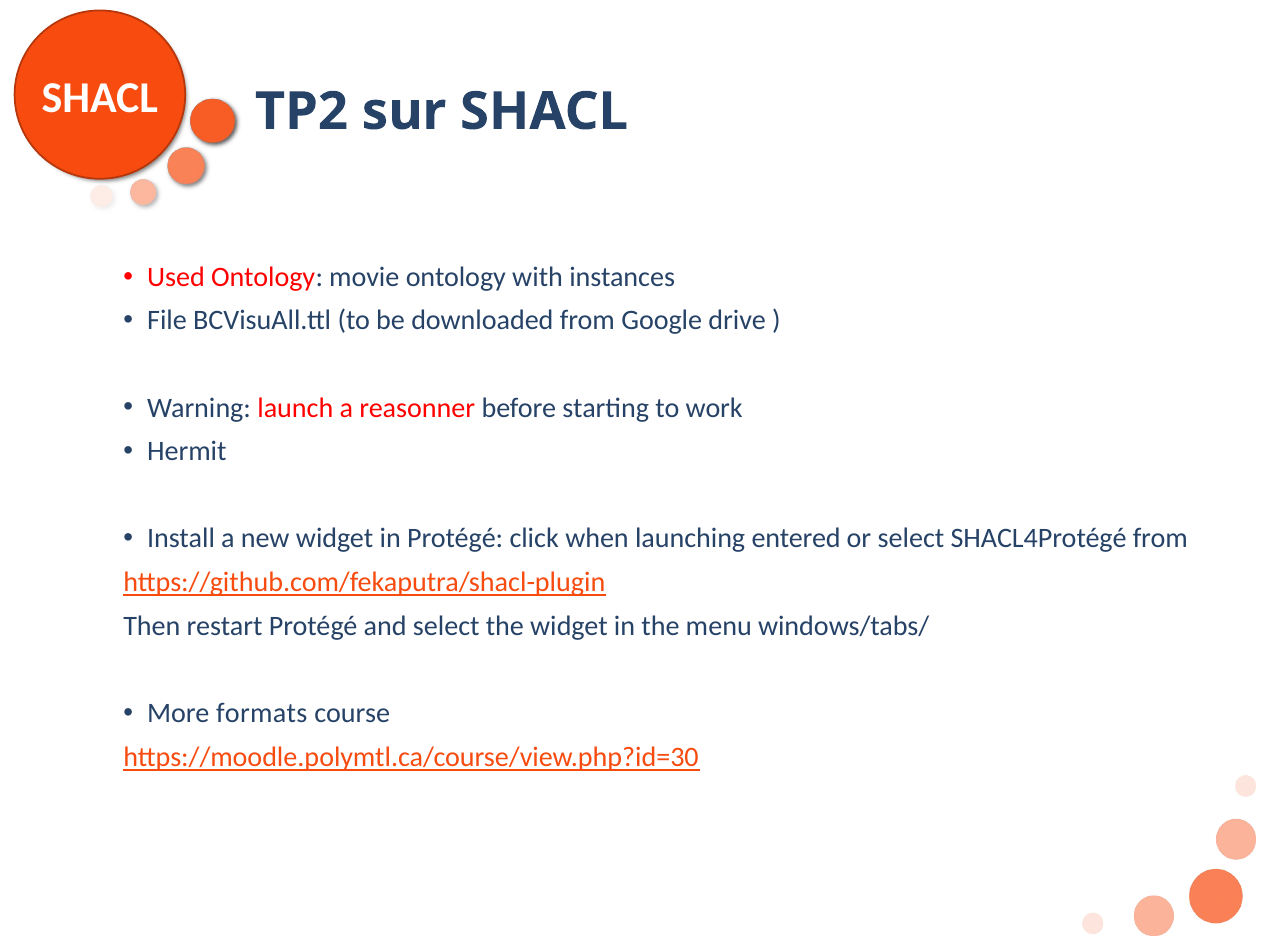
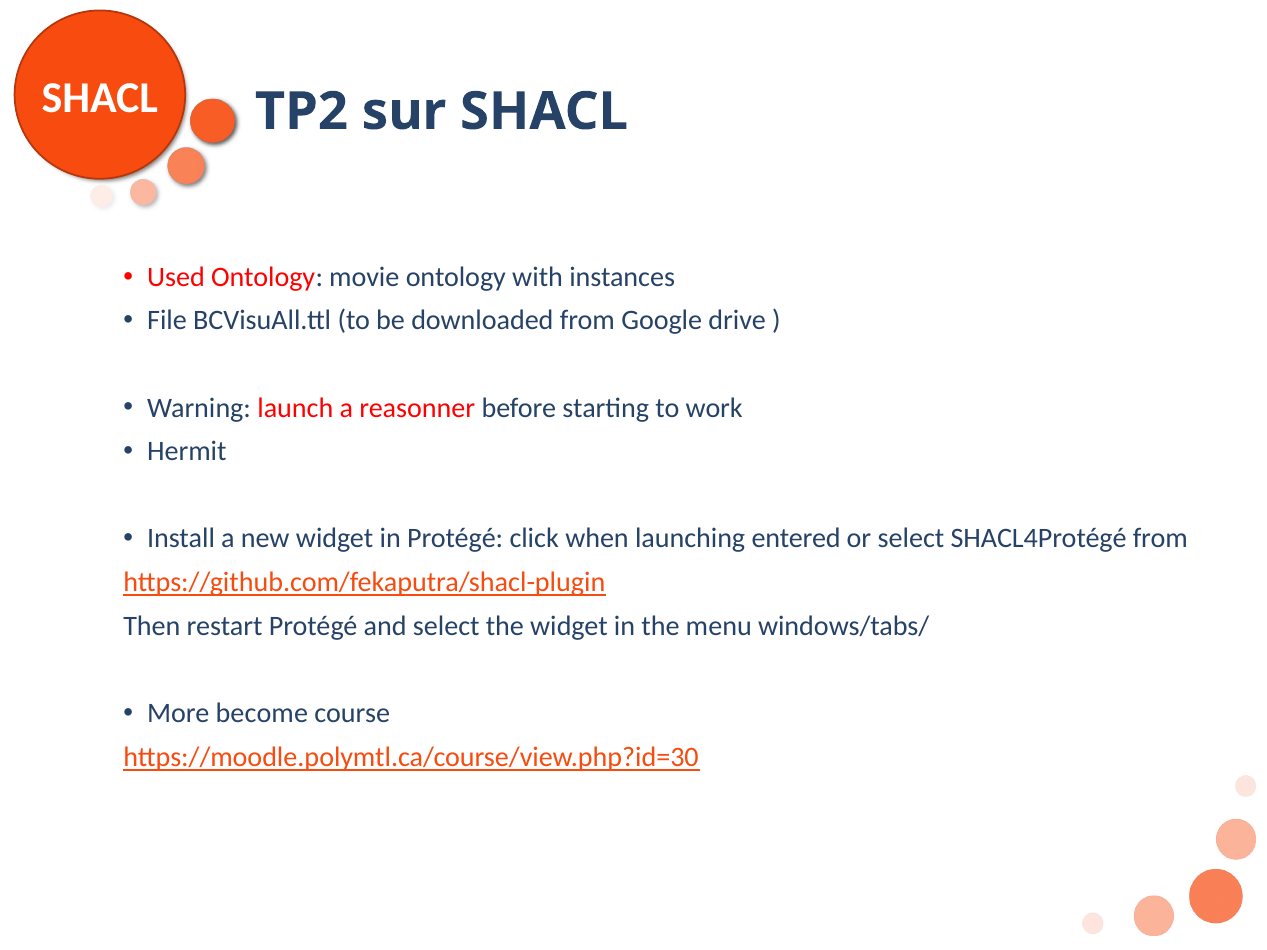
formats: formats -> become
